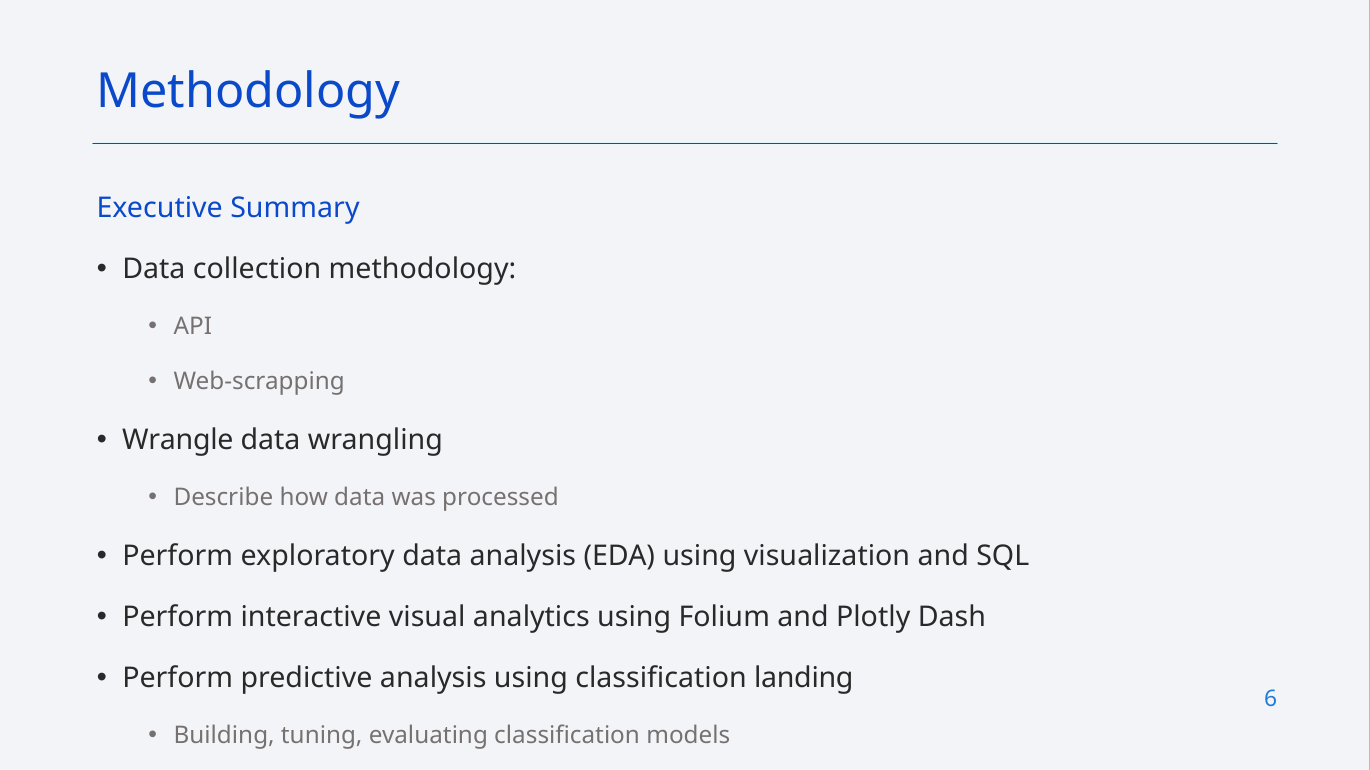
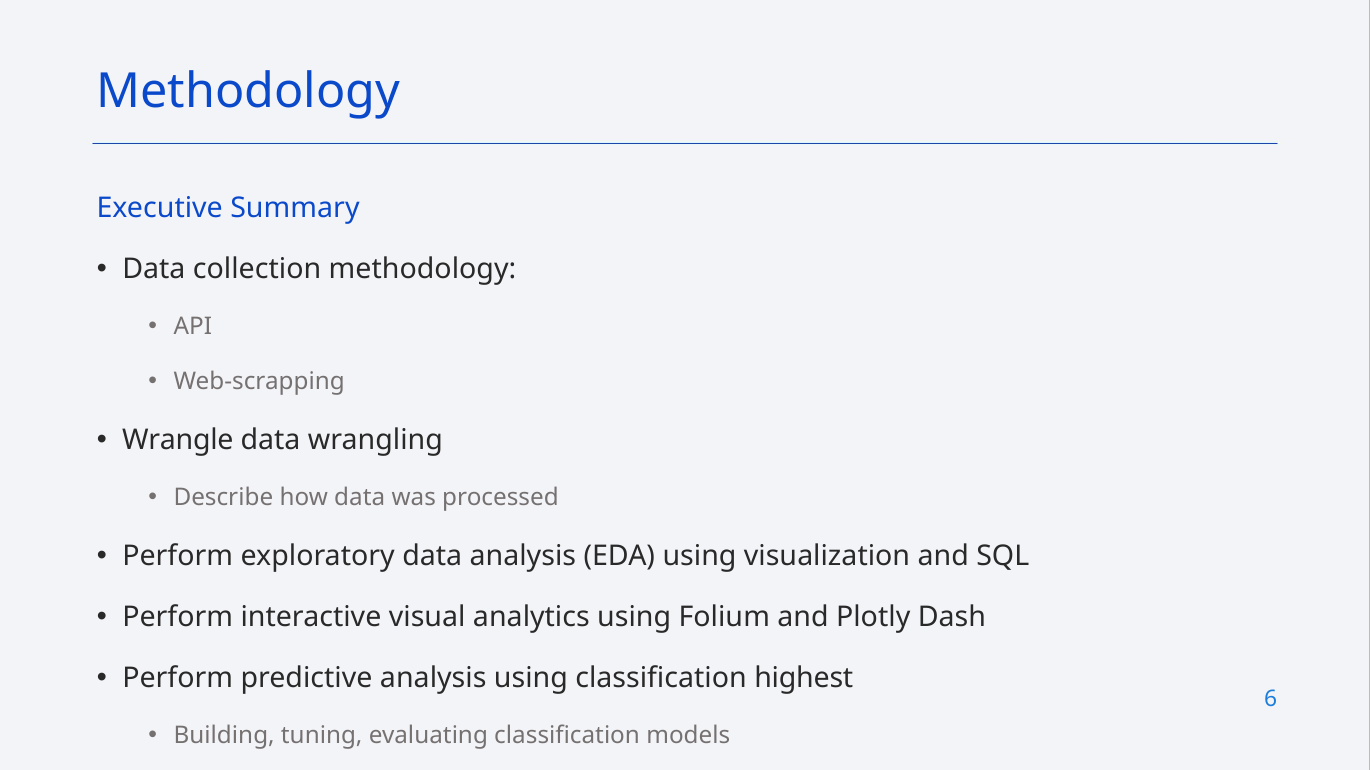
landing: landing -> highest
